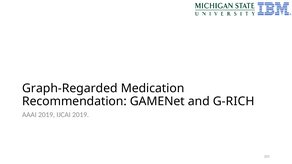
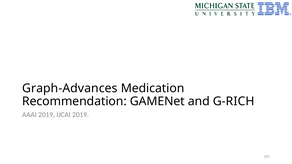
Graph-Regarded: Graph-Regarded -> Graph-Advances
